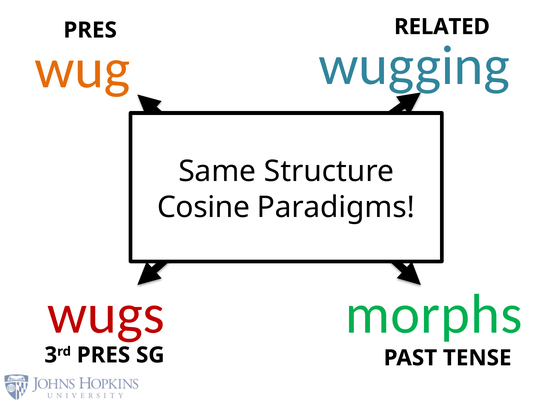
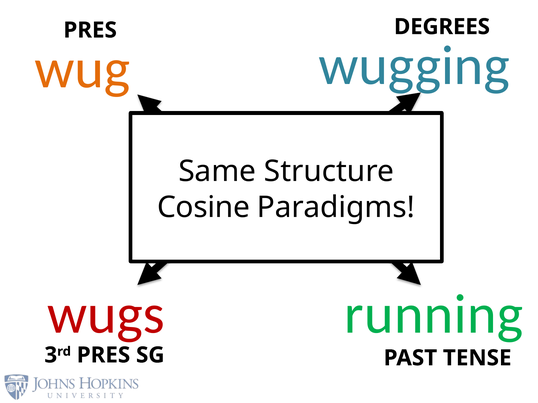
RELATED: RELATED -> DEGREES
morphs: morphs -> running
